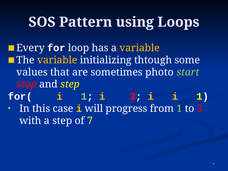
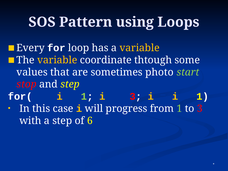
initializing: initializing -> coordinate
7: 7 -> 6
